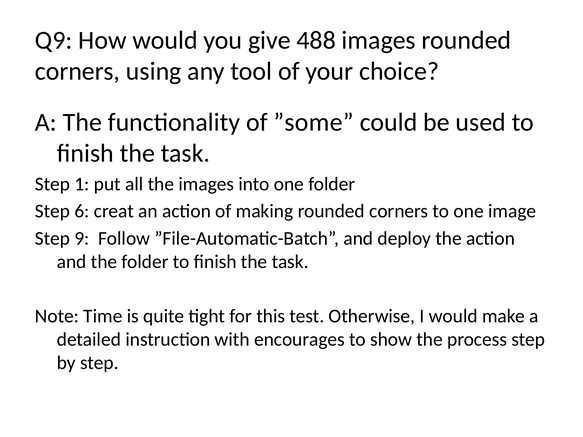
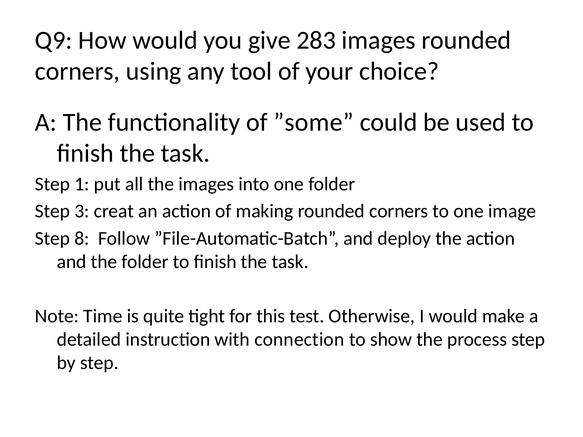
488: 488 -> 283
6: 6 -> 3
9: 9 -> 8
encourages: encourages -> connection
